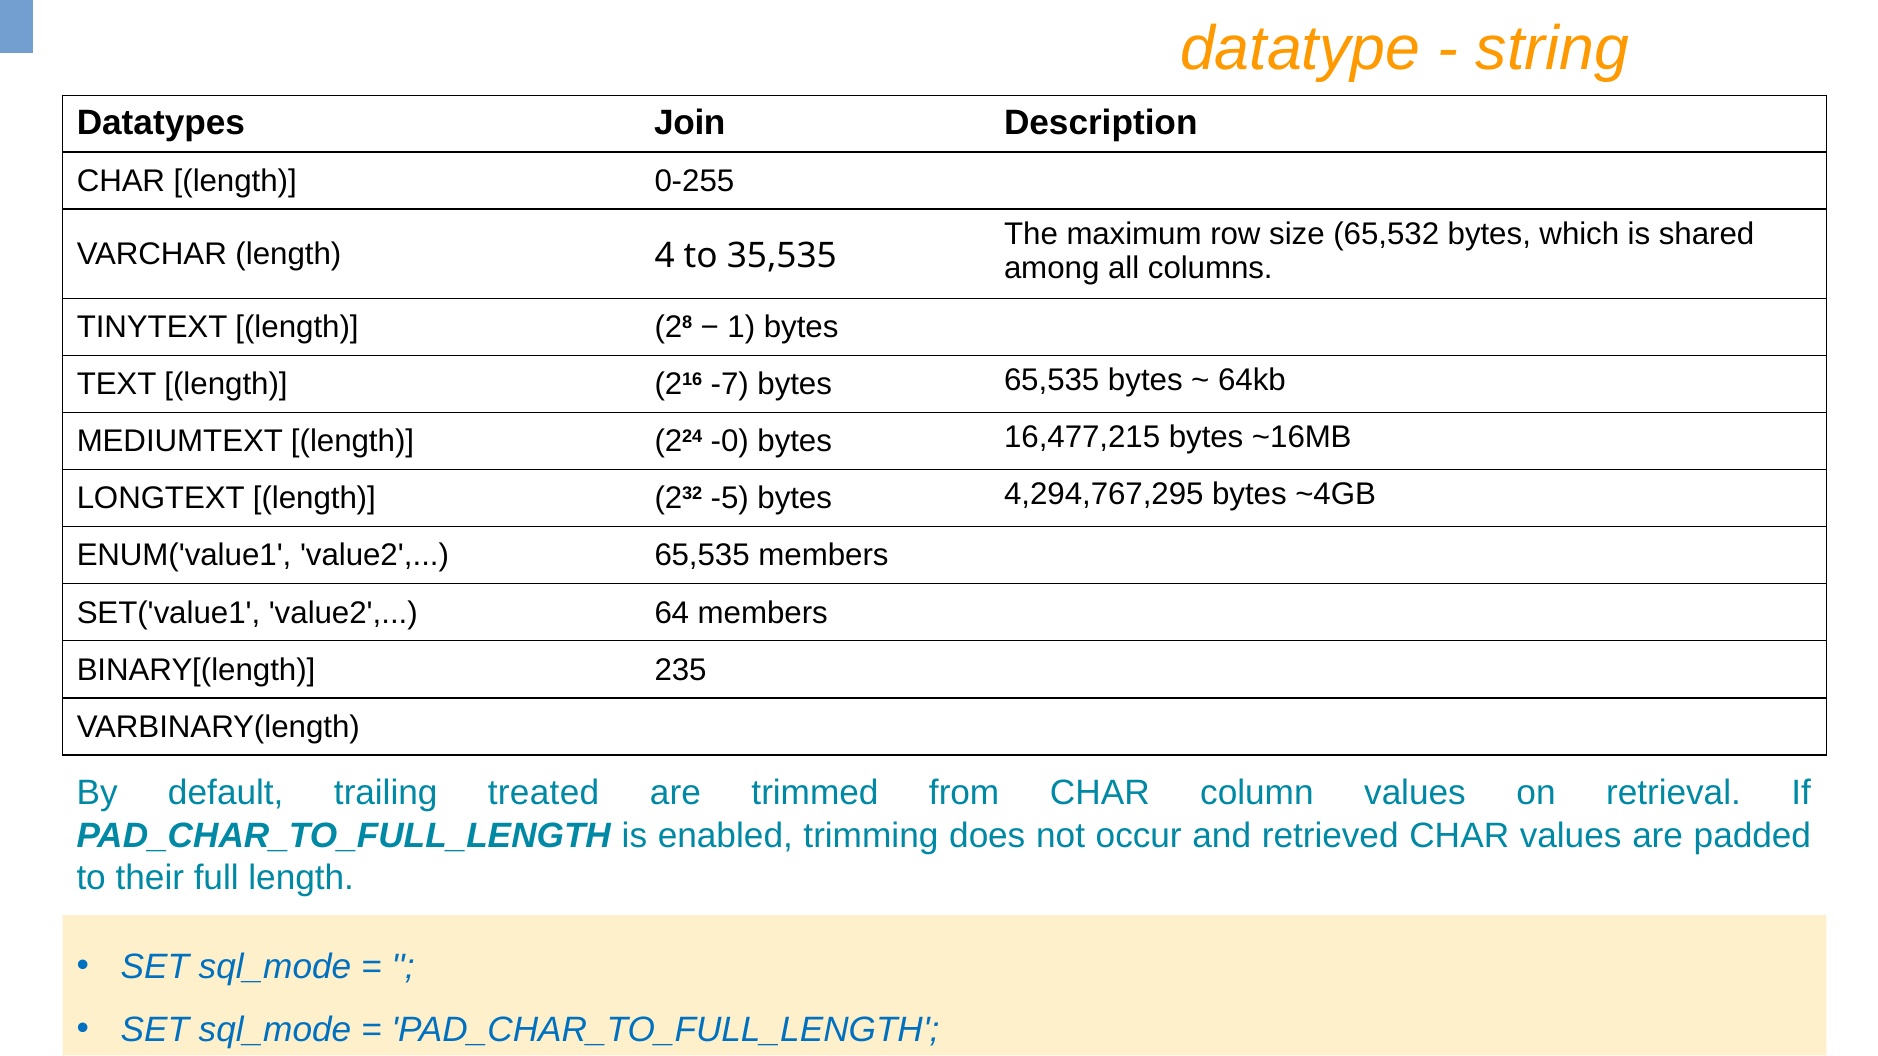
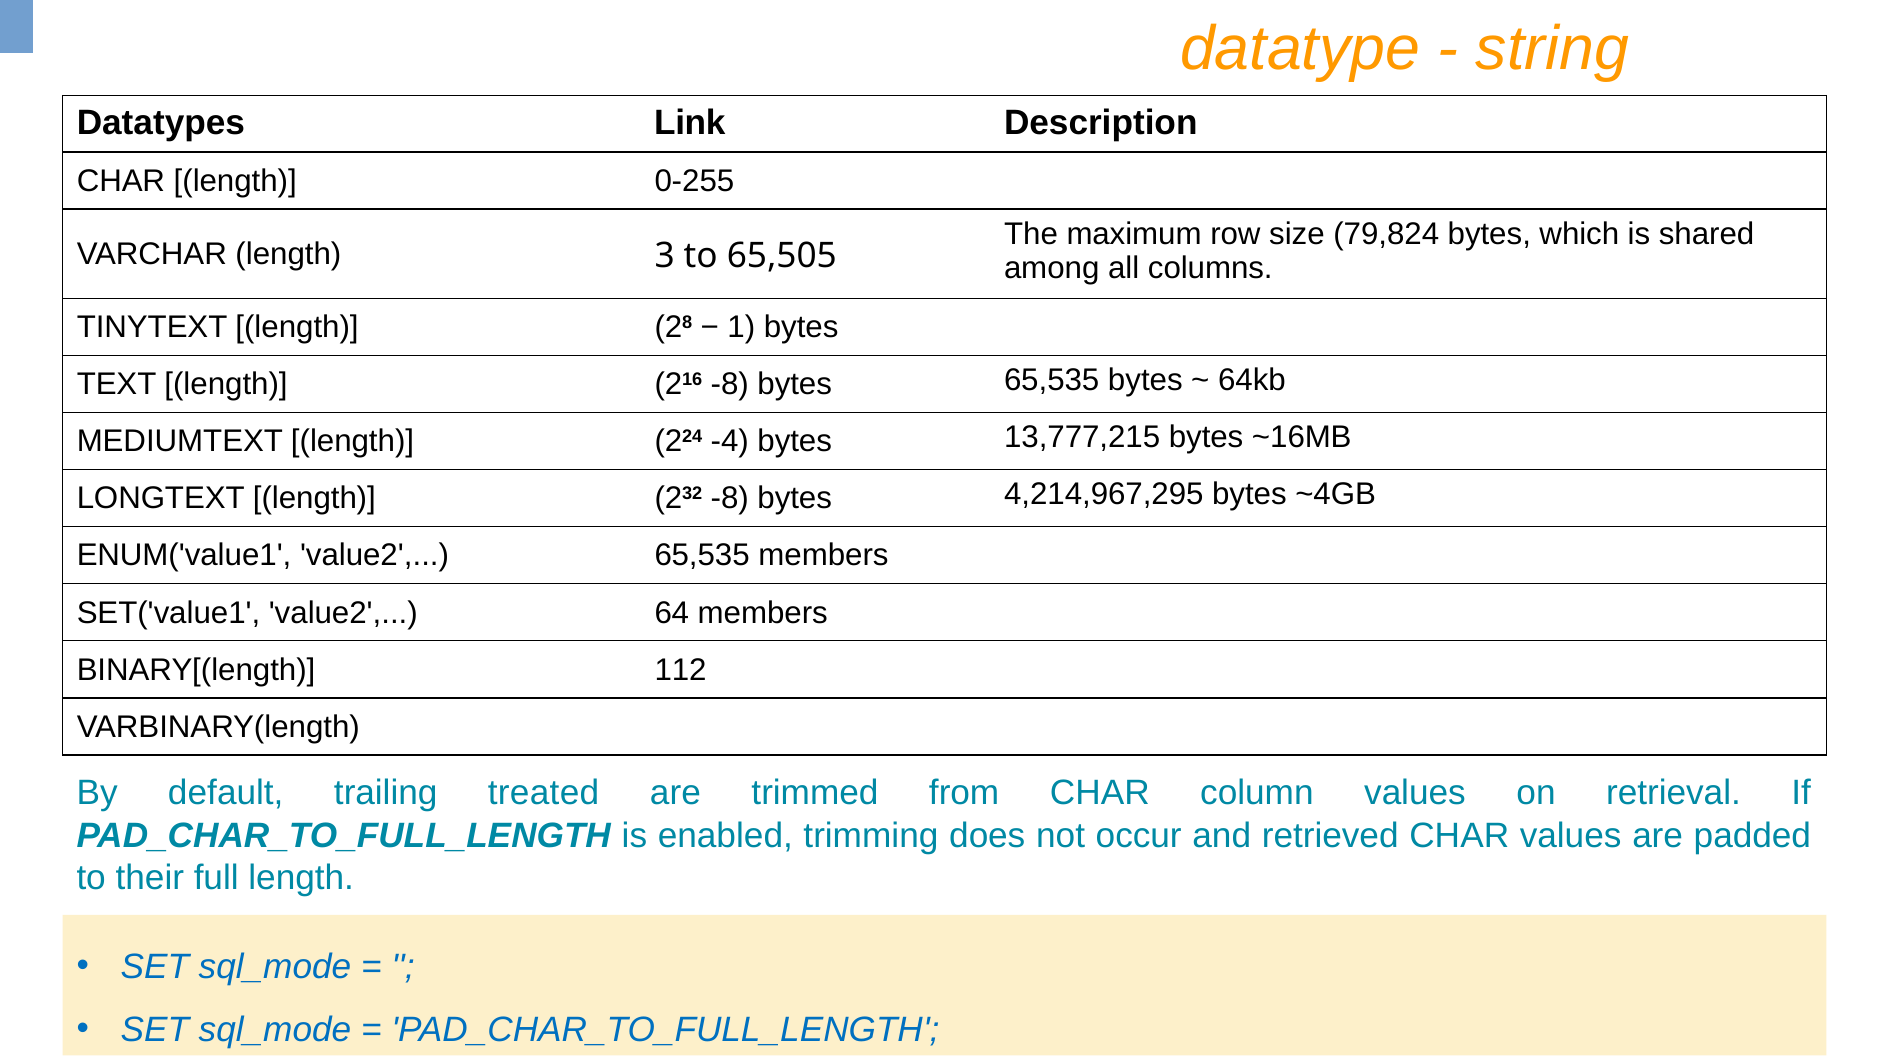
Join: Join -> Link
65,532: 65,532 -> 79,824
4: 4 -> 3
35,535: 35,535 -> 65,505
216 -7: -7 -> -8
-0: -0 -> -4
16,477,215: 16,477,215 -> 13,777,215
232 -5: -5 -> -8
4,294,767,295: 4,294,767,295 -> 4,214,967,295
235: 235 -> 112
